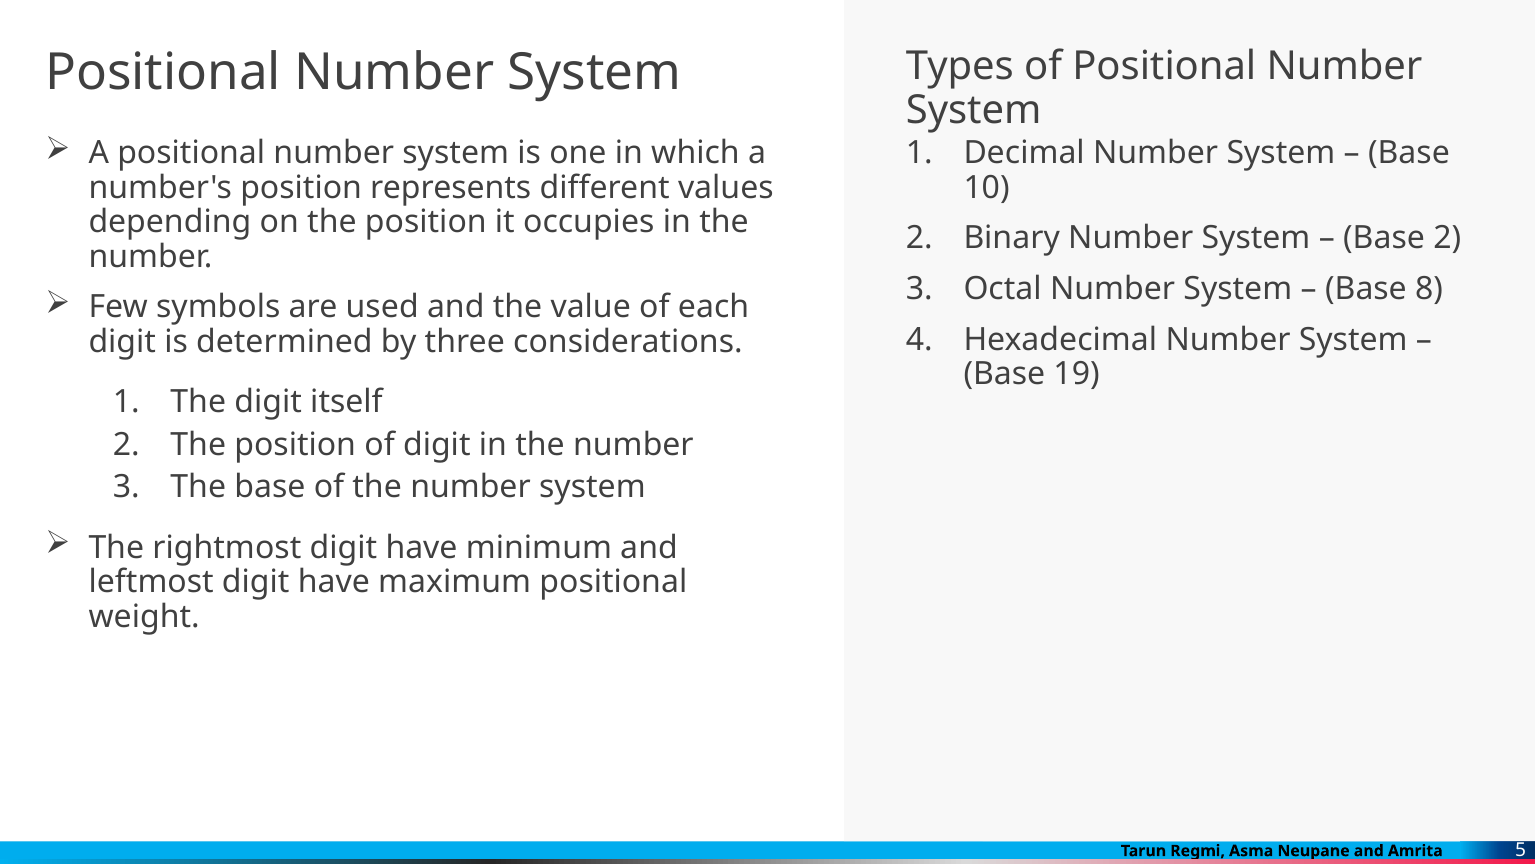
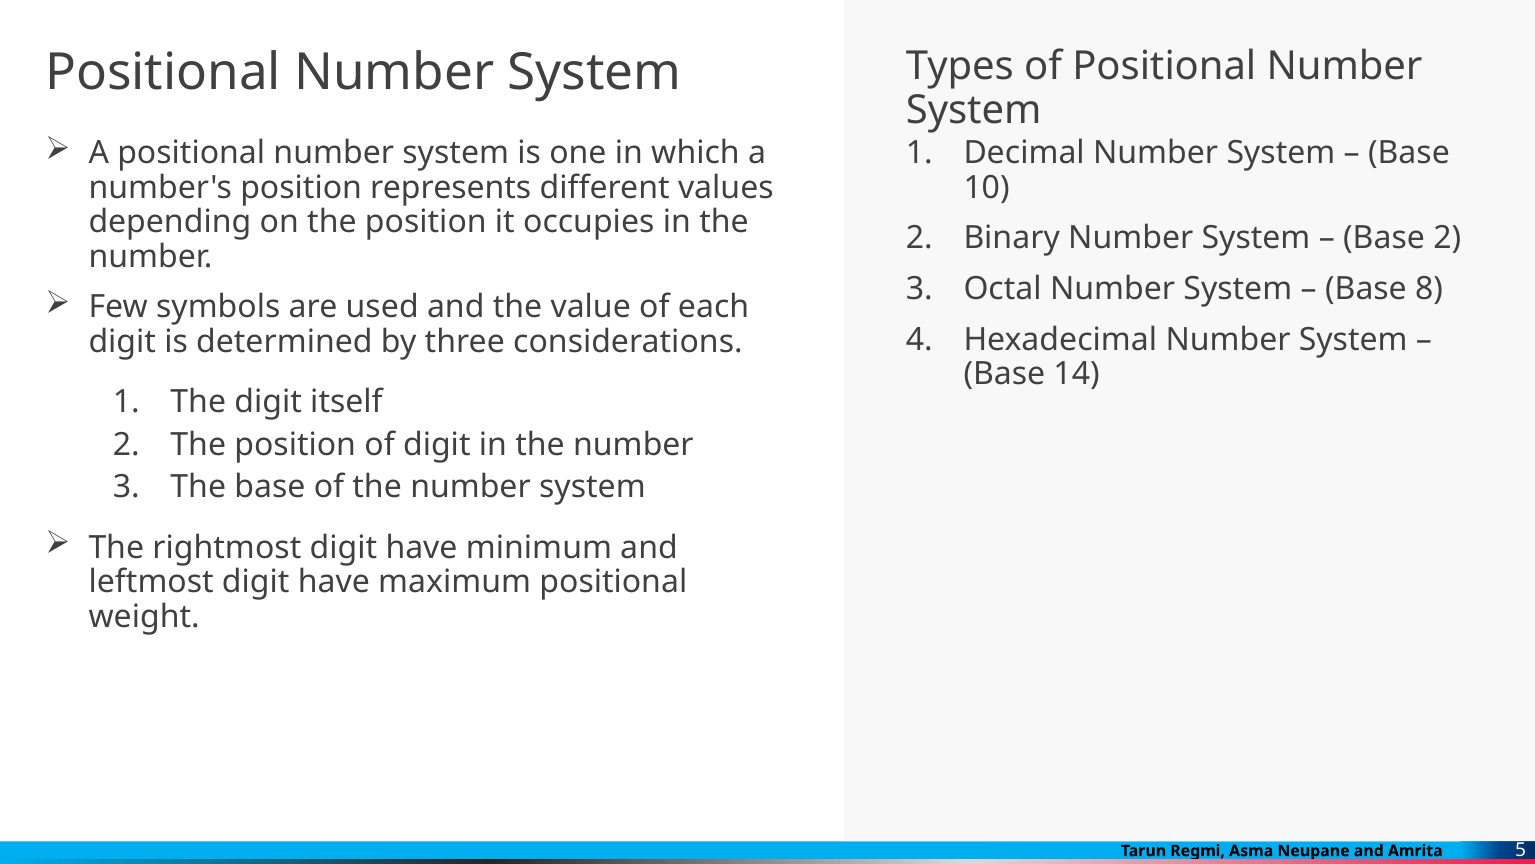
19: 19 -> 14
